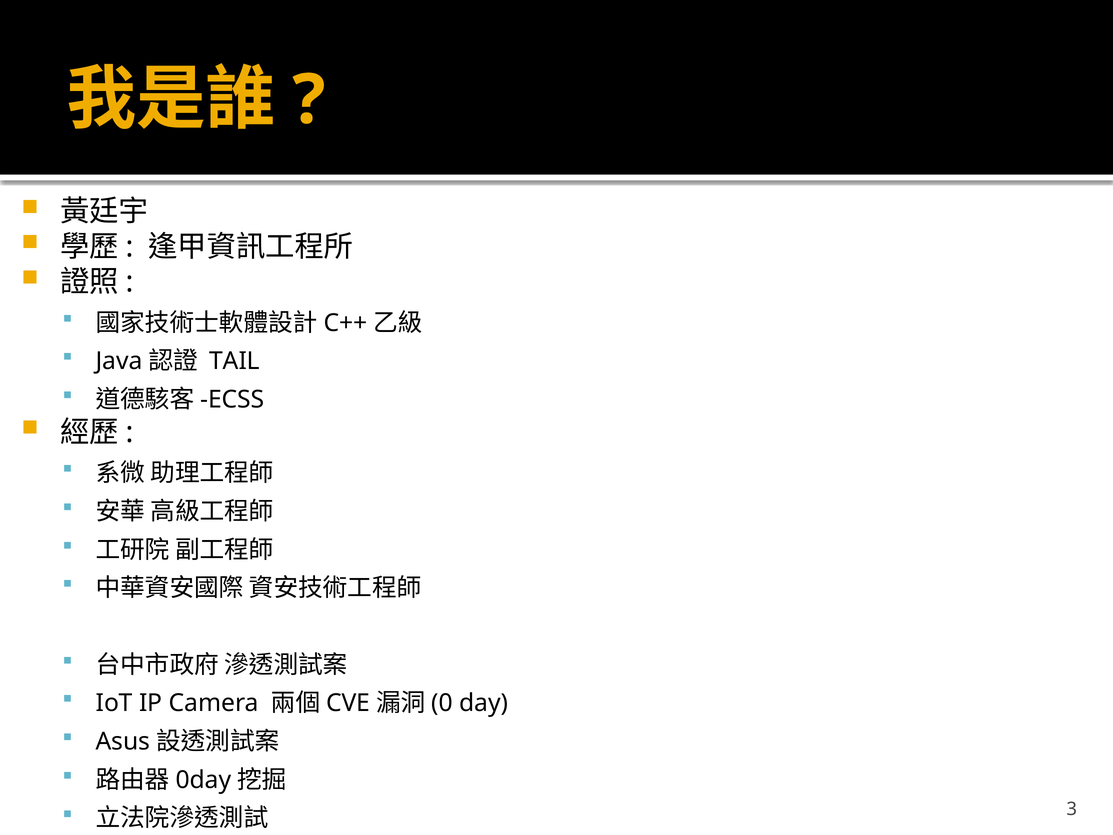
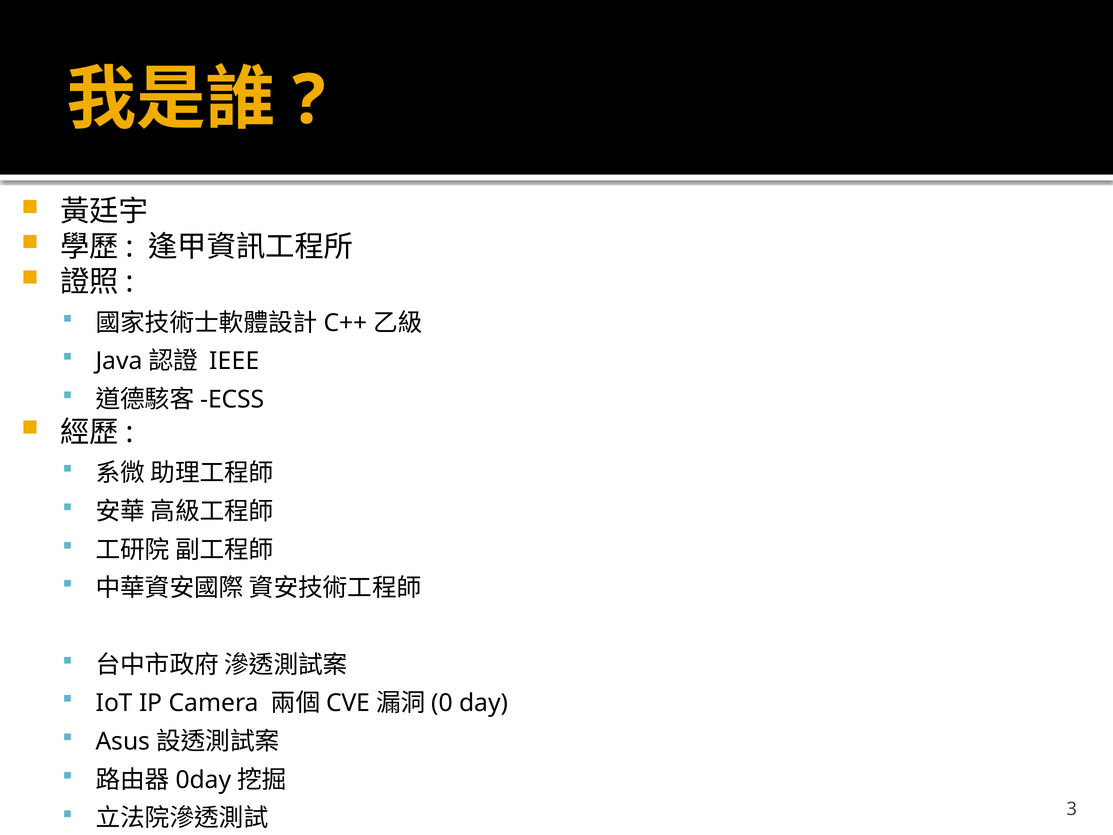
TAIL: TAIL -> IEEE
